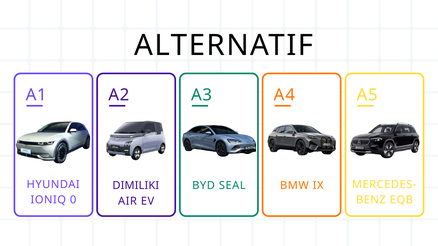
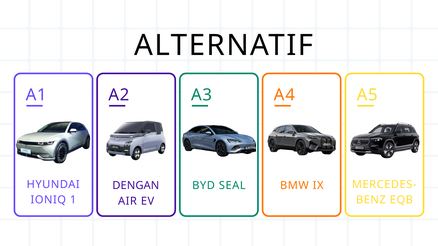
DIMILIKI: DIMILIKI -> DENGAN
0: 0 -> 1
